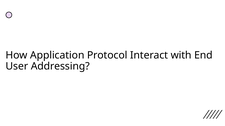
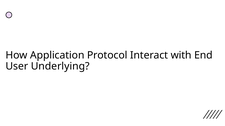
Addressing: Addressing -> Underlying
